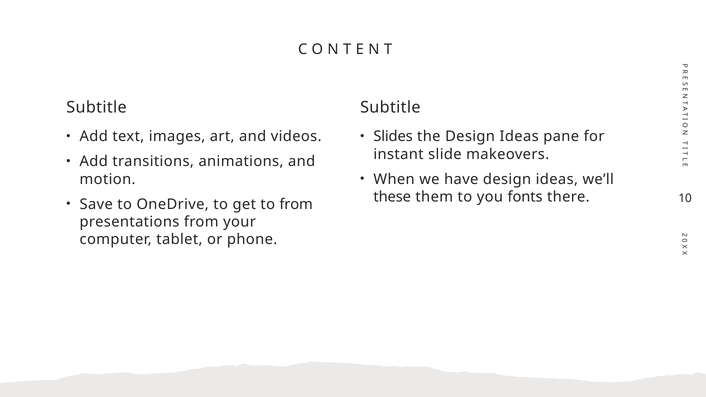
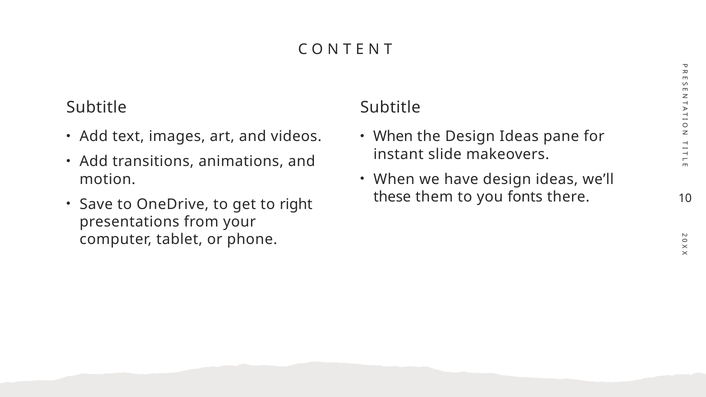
Slides at (393, 137): Slides -> When
to from: from -> right
